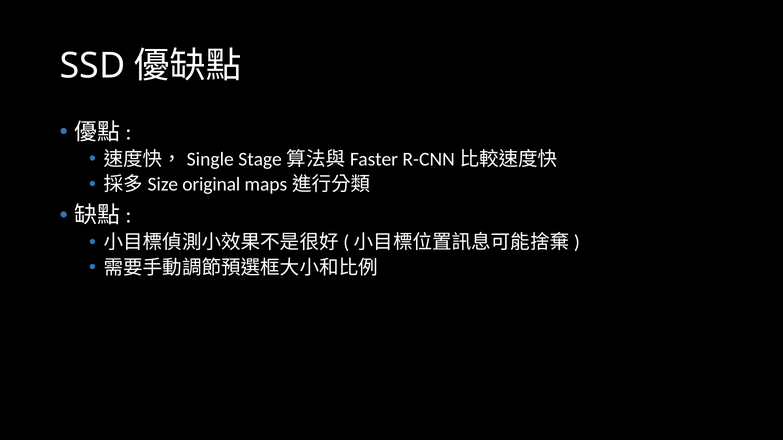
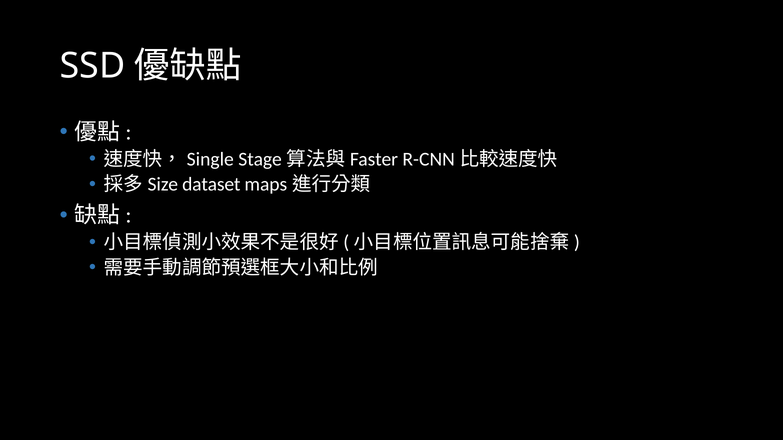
original: original -> dataset
